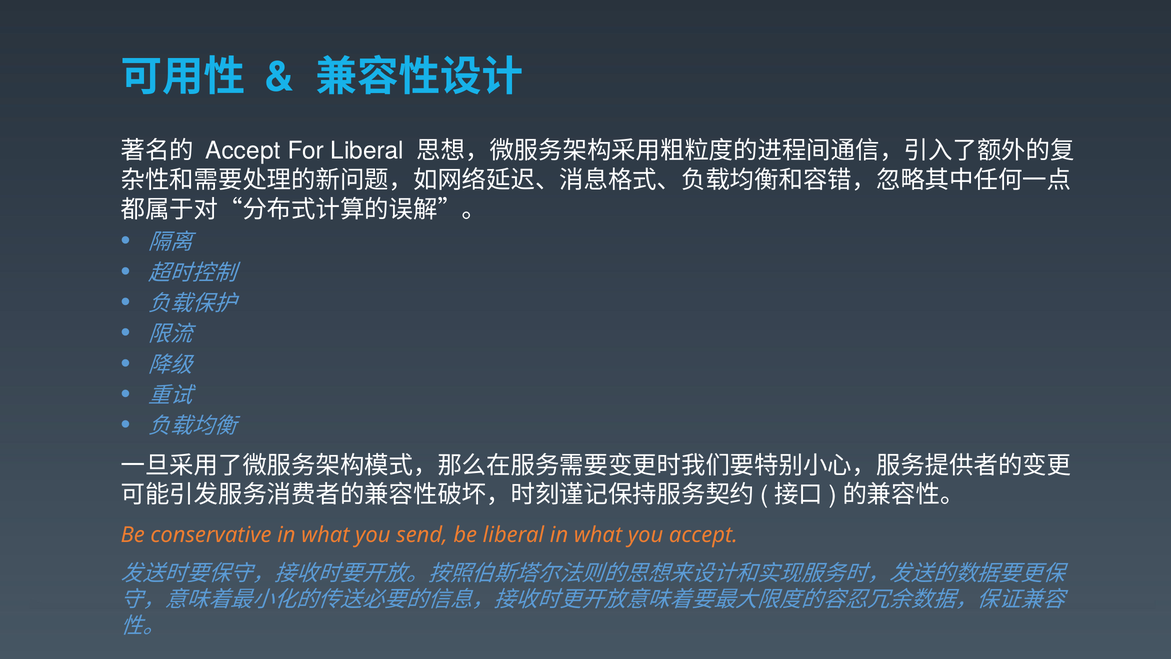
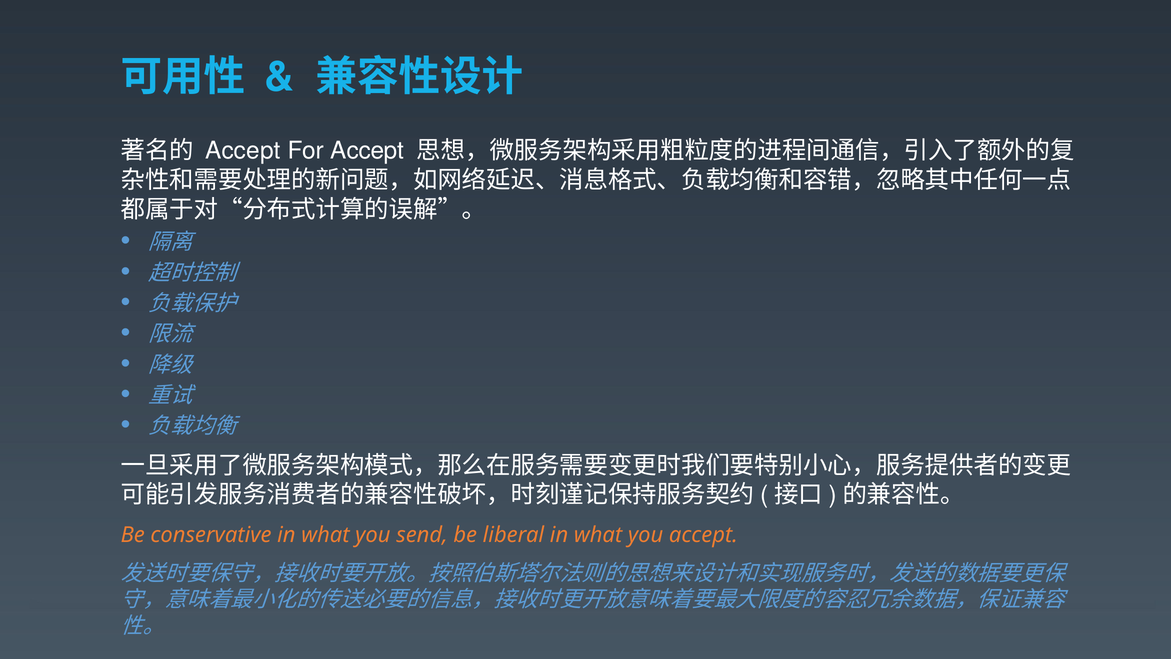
For Liberal: Liberal -> Accept
